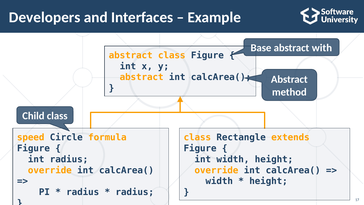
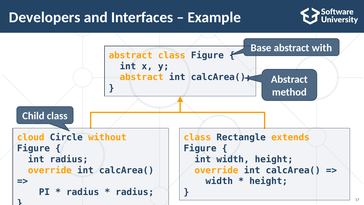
speed: speed -> cloud
formula: formula -> without
